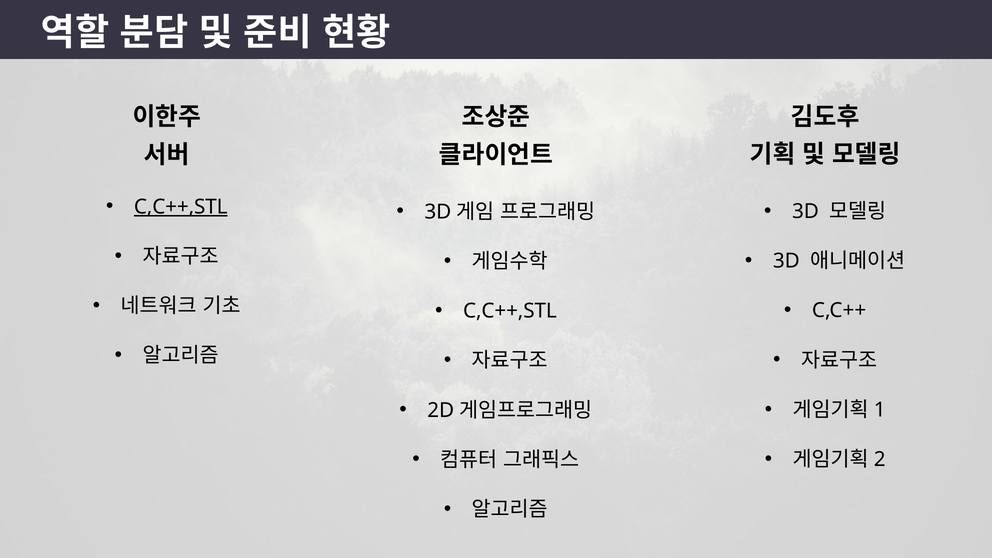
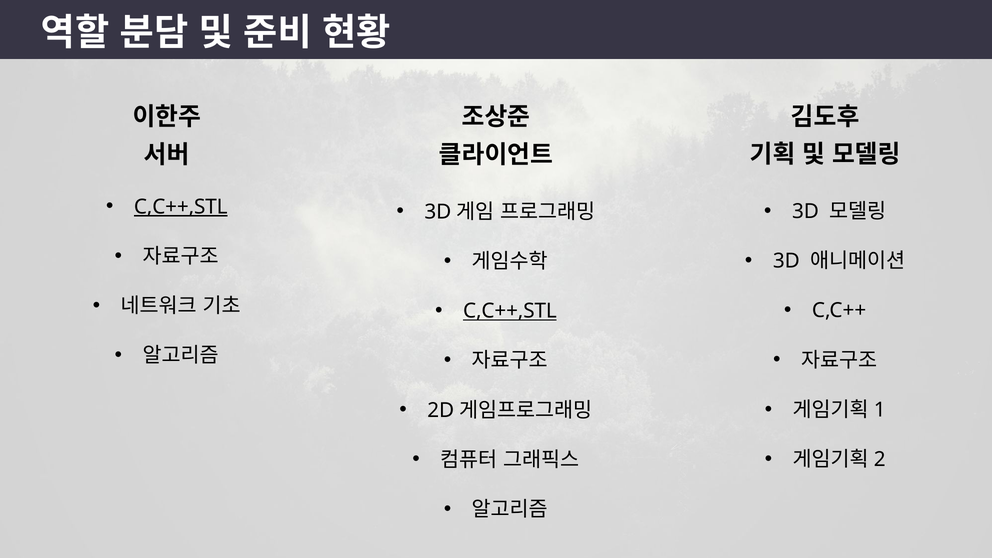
C,C++,STL at (510, 311) underline: none -> present
